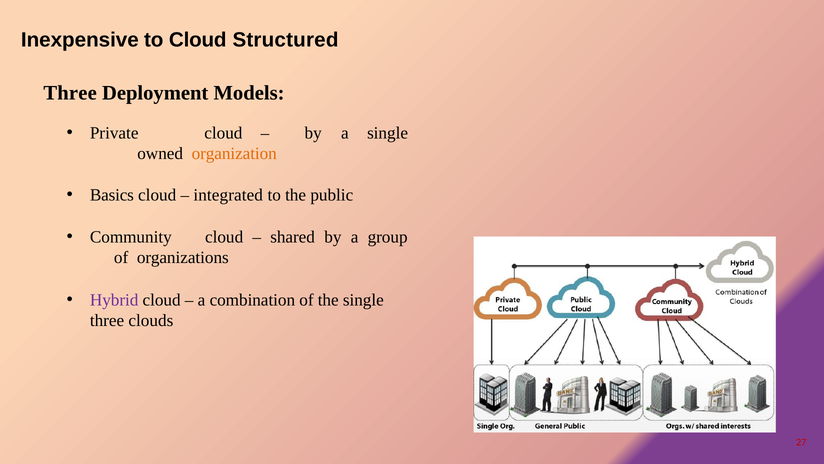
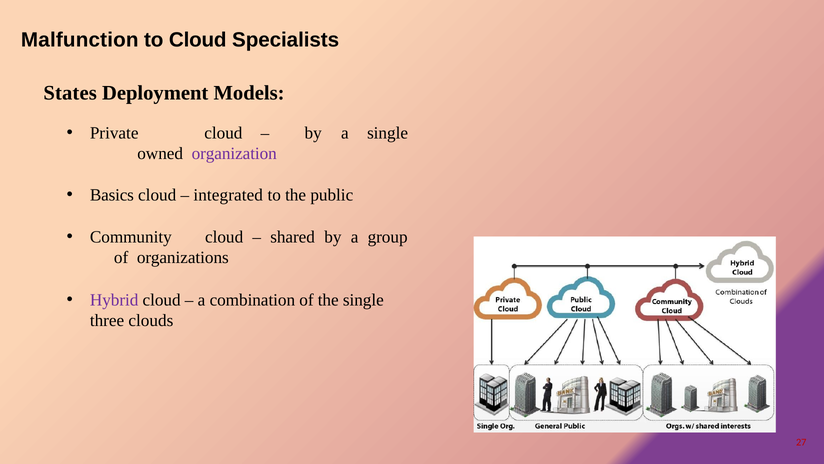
Inexpensive: Inexpensive -> Malfunction
Structured: Structured -> Specialists
Three at (70, 93): Three -> States
organization colour: orange -> purple
